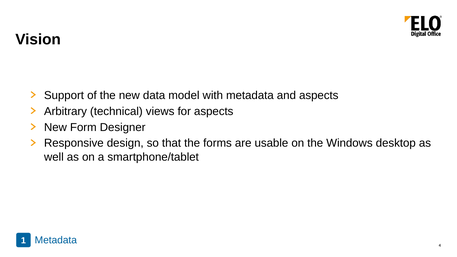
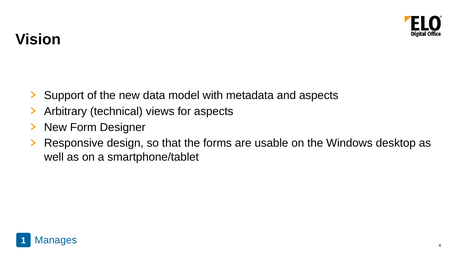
1 Metadata: Metadata -> Manages
